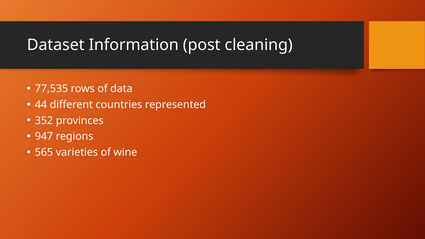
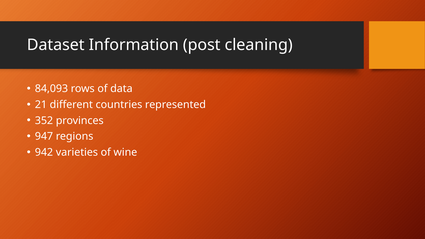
77,535: 77,535 -> 84,093
44: 44 -> 21
565: 565 -> 942
